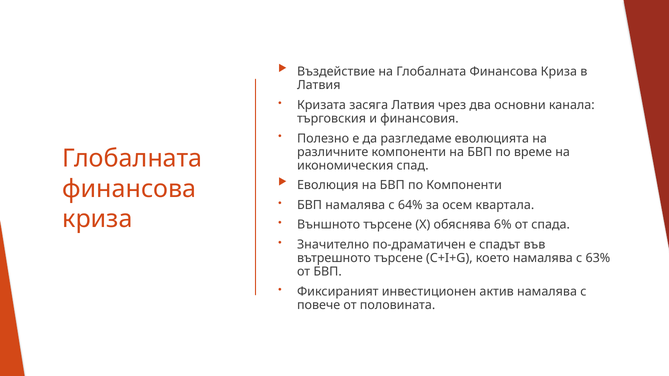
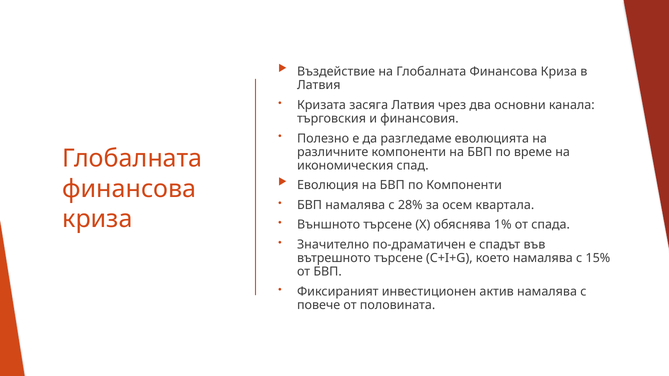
64%: 64% -> 28%
6%: 6% -> 1%
63%: 63% -> 15%
